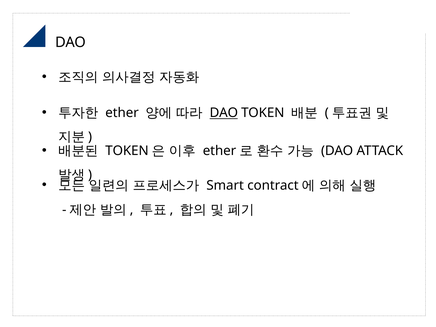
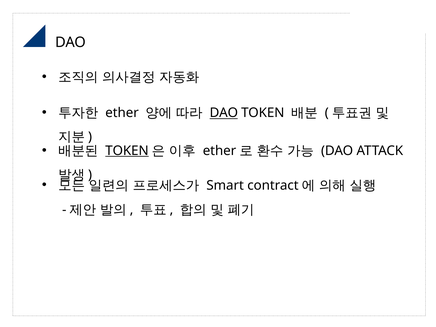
TOKEN at (127, 151) underline: none -> present
